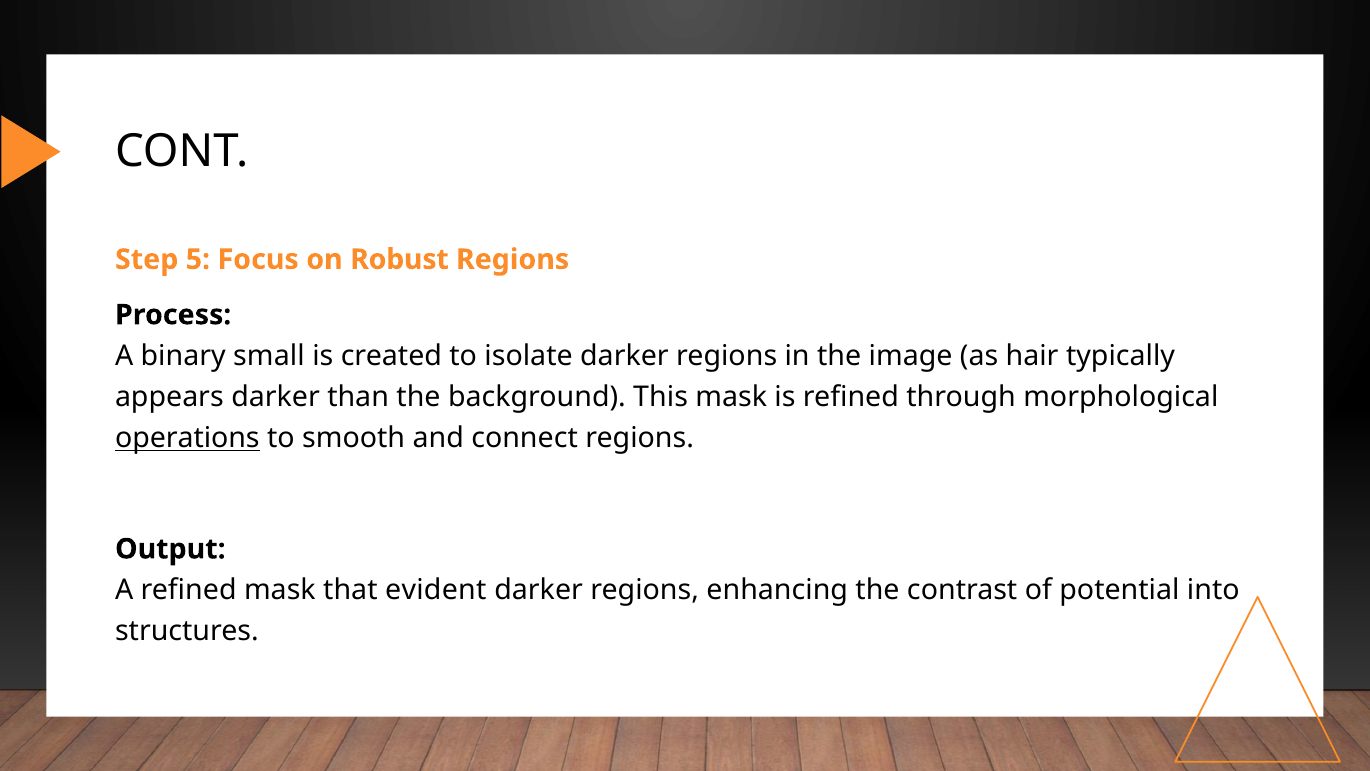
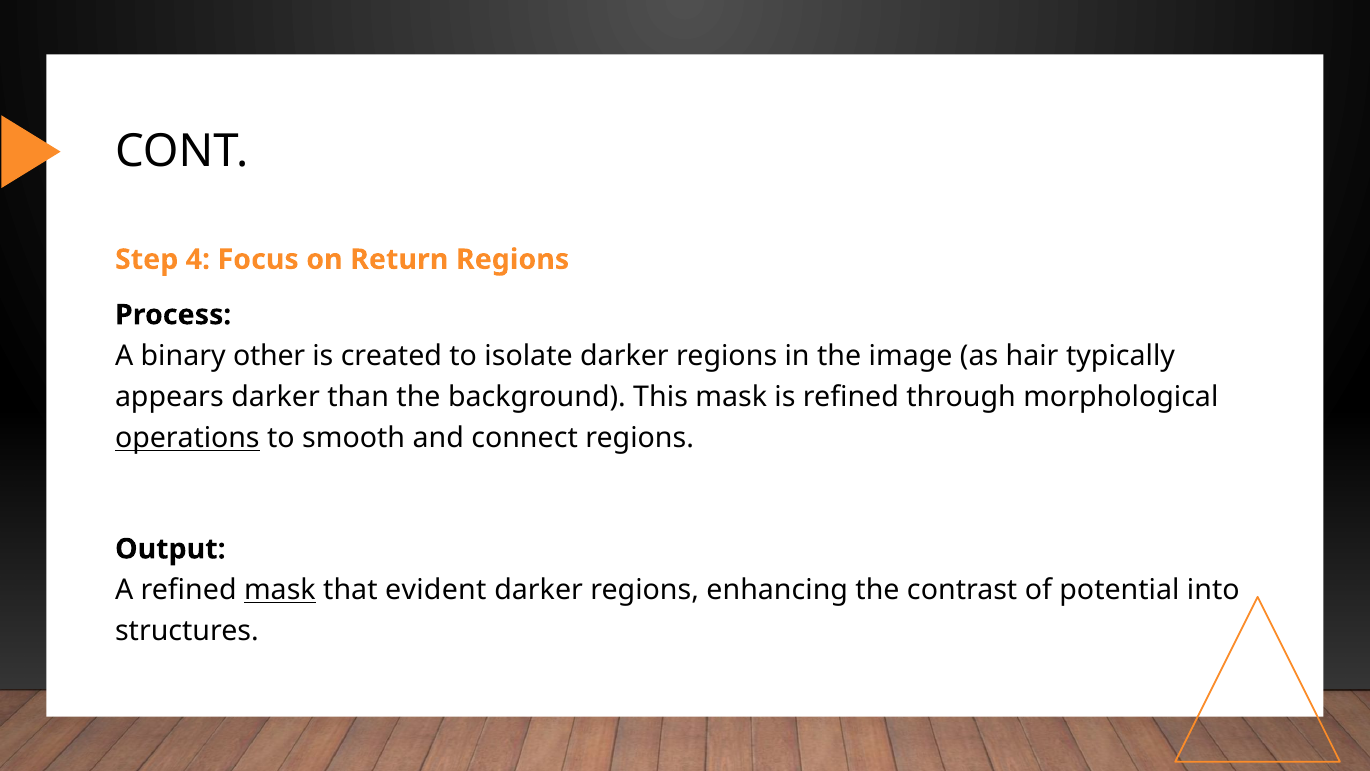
5: 5 -> 4
Robust: Robust -> Return
small: small -> other
mask at (280, 590) underline: none -> present
